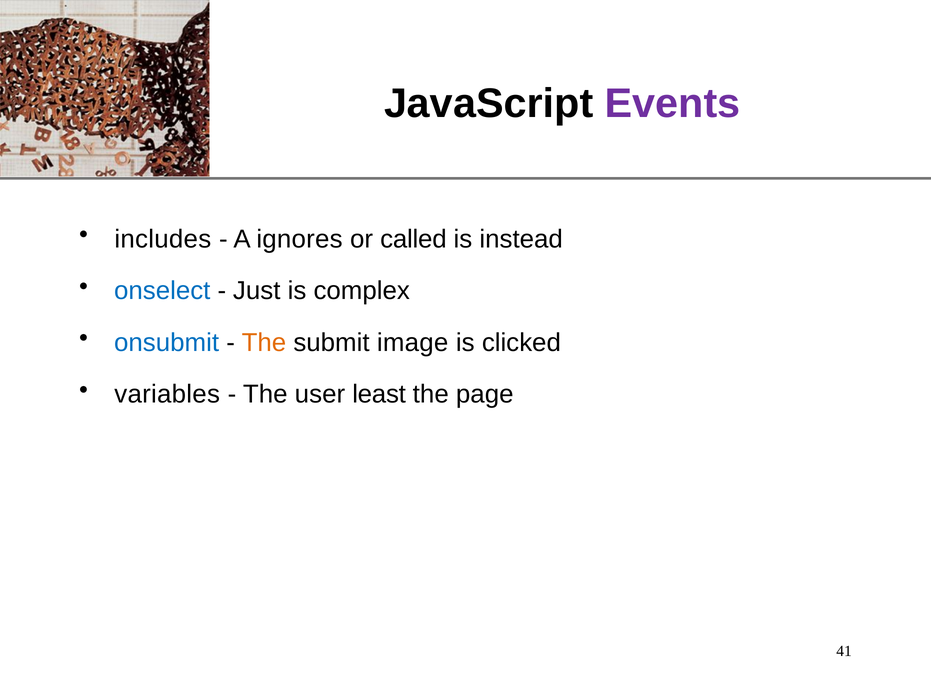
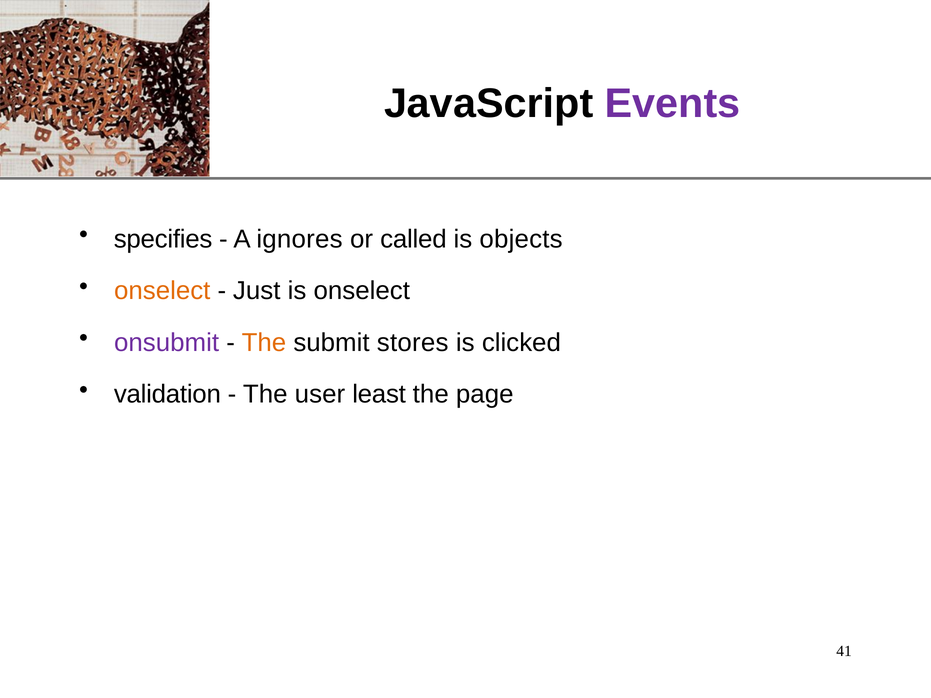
includes: includes -> specifies
instead: instead -> objects
onselect at (162, 291) colour: blue -> orange
is complex: complex -> onselect
onsubmit colour: blue -> purple
image: image -> stores
variables: variables -> validation
